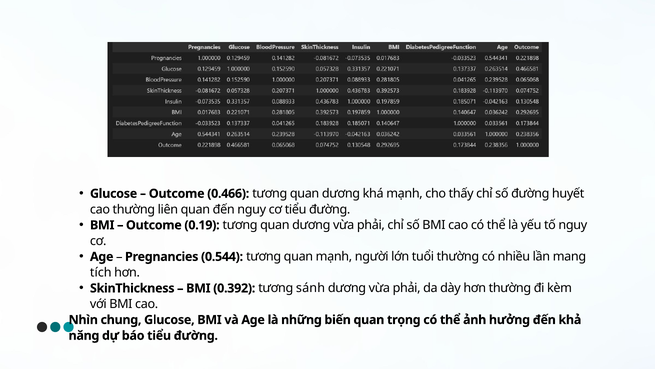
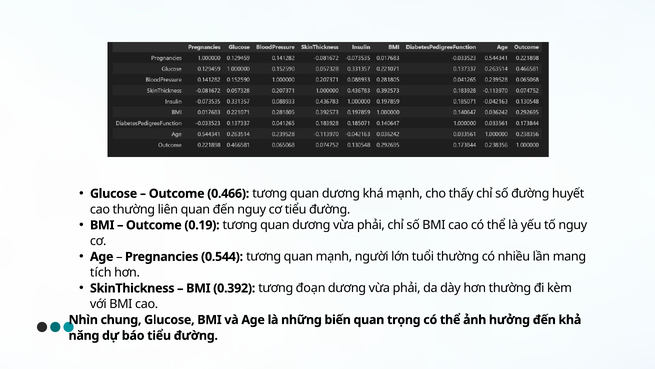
sánh: sánh -> đoạn
